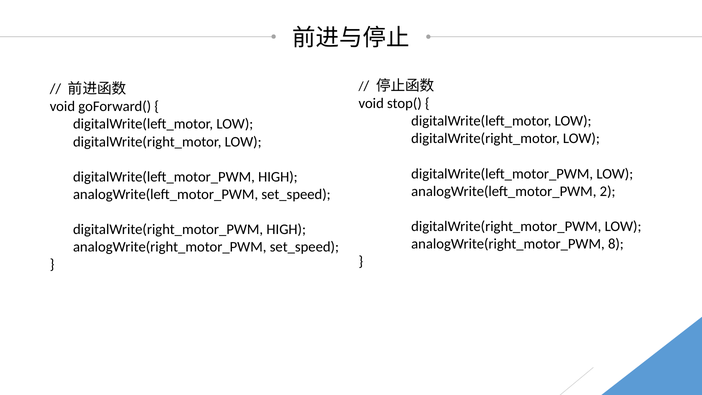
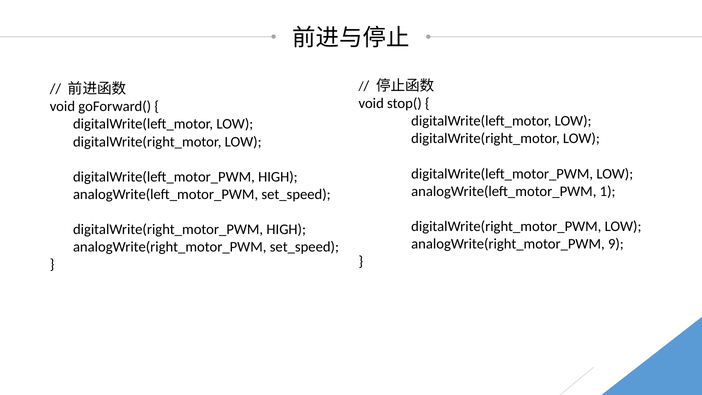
2: 2 -> 1
8: 8 -> 9
